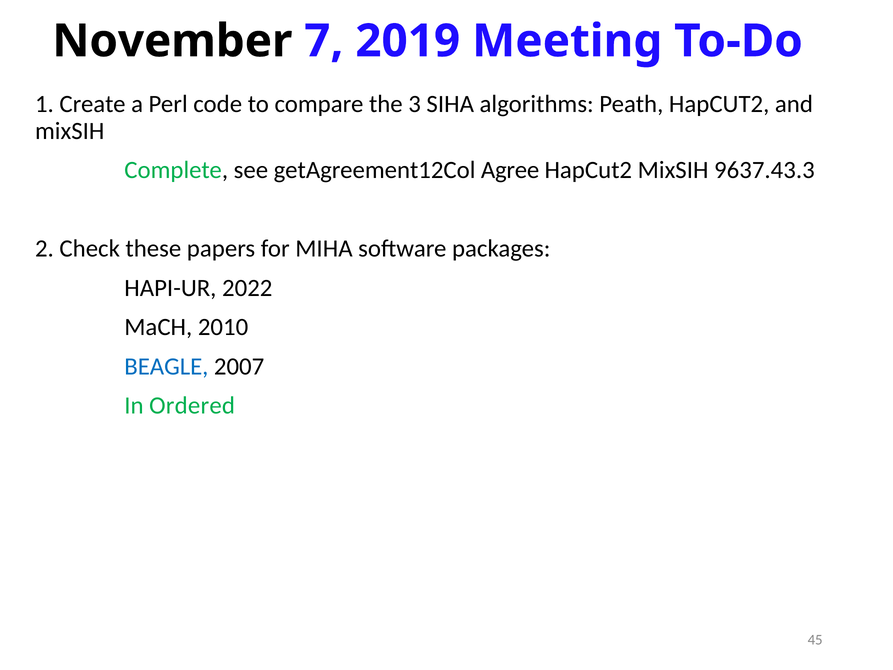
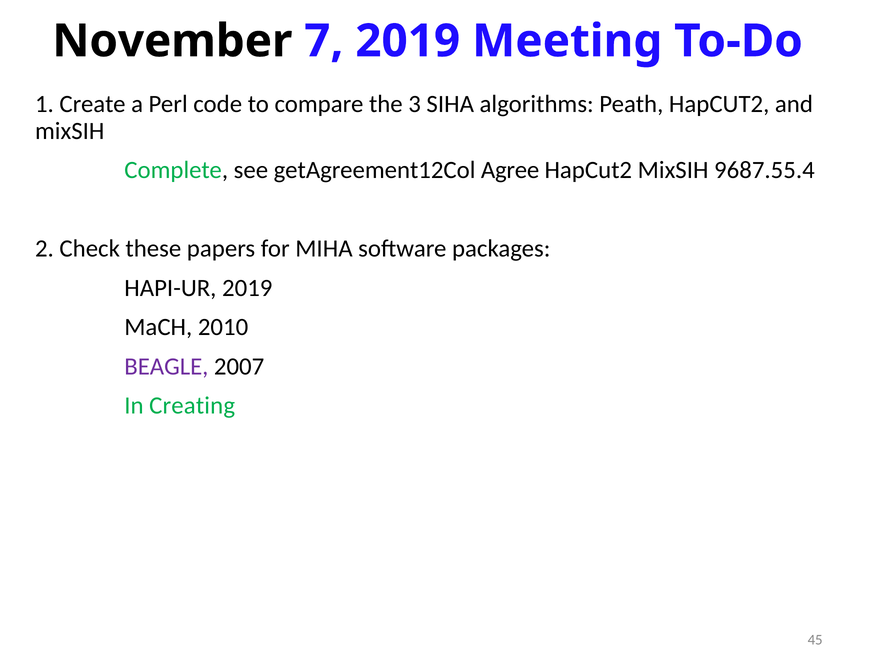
9637.43.3: 9637.43.3 -> 9687.55.4
HAPI-UR 2022: 2022 -> 2019
BEAGLE colour: blue -> purple
Ordered: Ordered -> Creating
